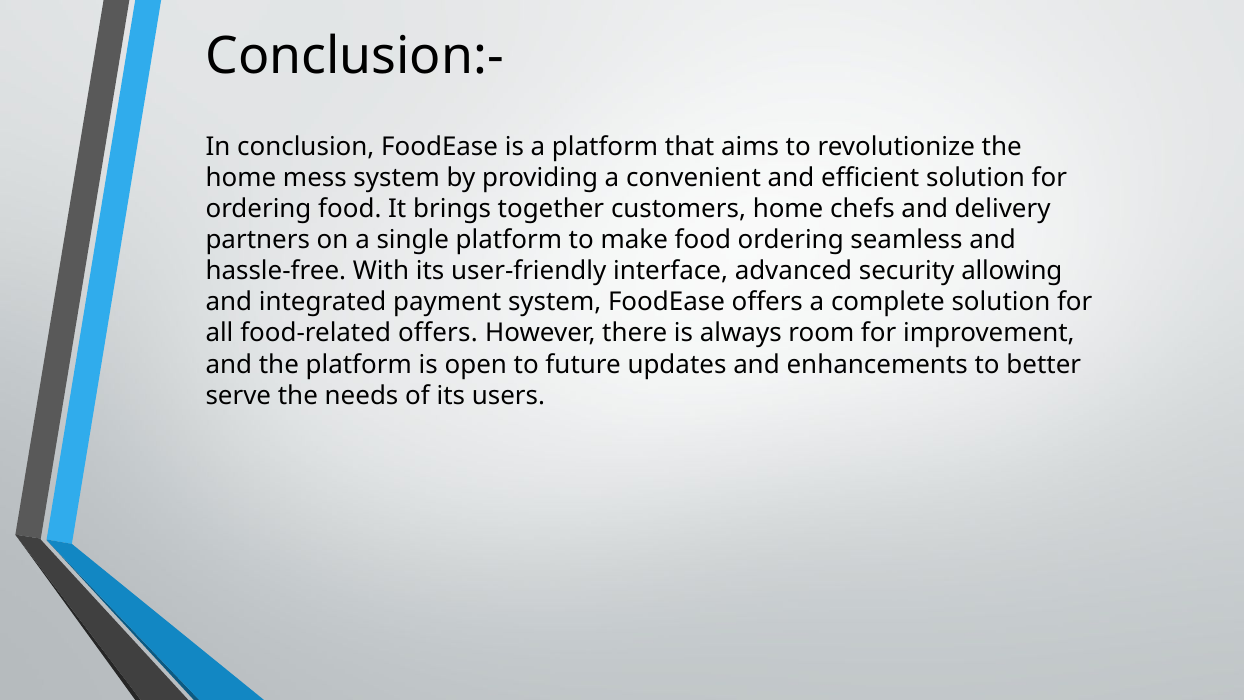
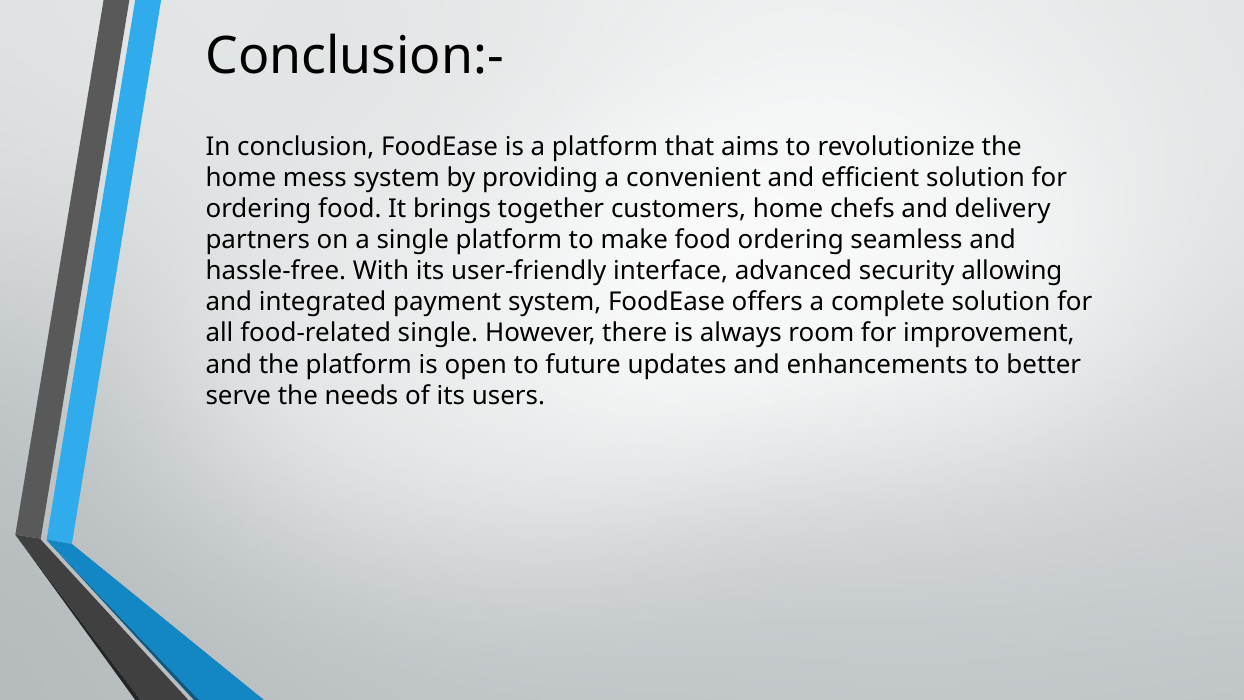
food-related offers: offers -> single
